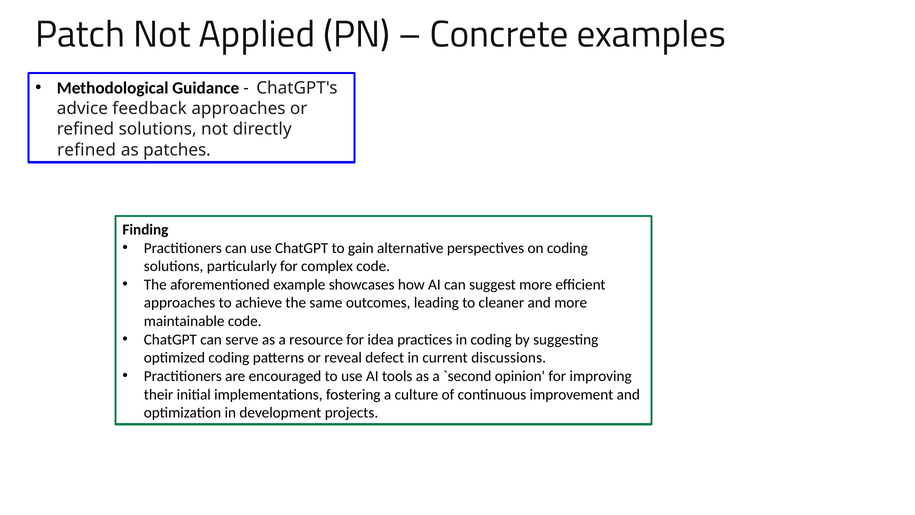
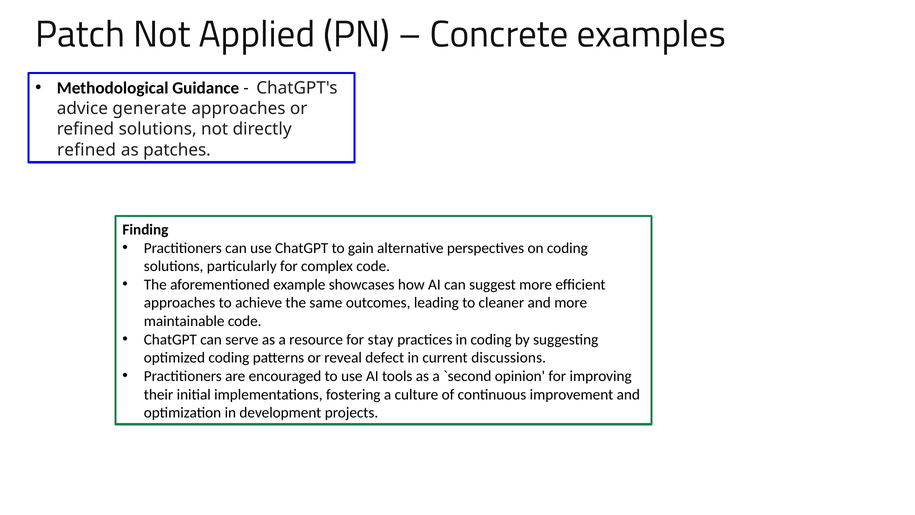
feedback: feedback -> generate
idea: idea -> stay
